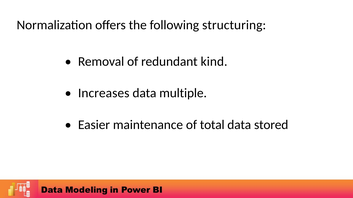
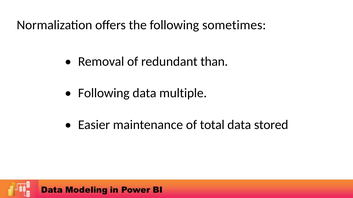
structuring: structuring -> sometimes
kind: kind -> than
Increases at (104, 93): Increases -> Following
